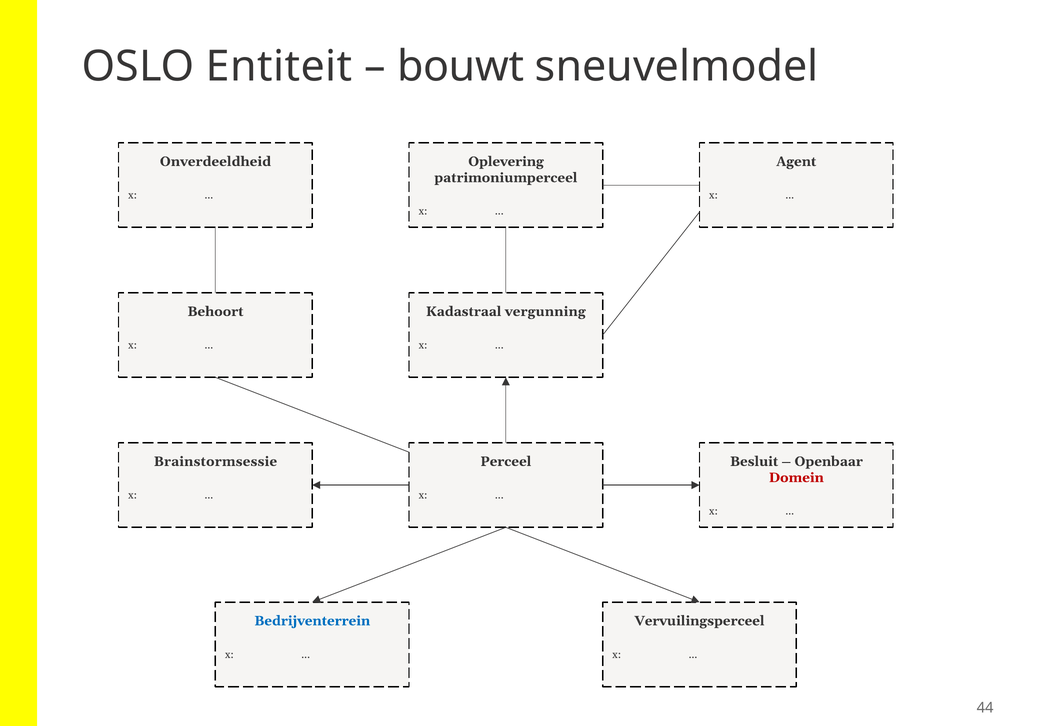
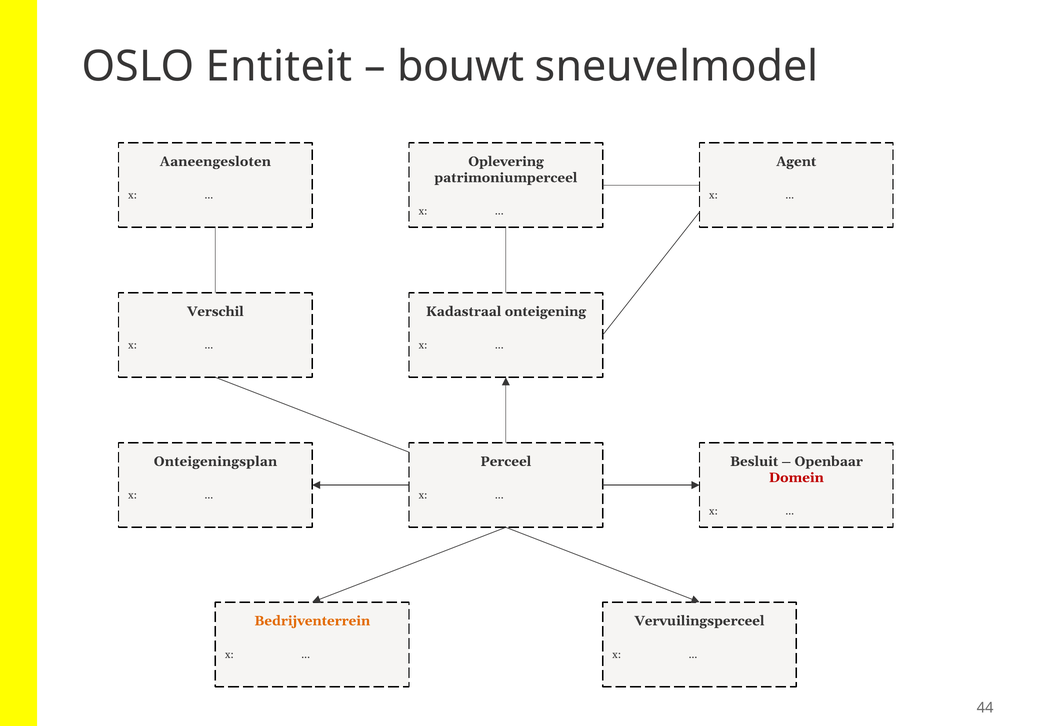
Onverdeeldheid: Onverdeeldheid -> Aaneengesloten
Behoort: Behoort -> Verschil
vergunning: vergunning -> onteigening
Brainstormsessie: Brainstormsessie -> Onteigeningsplan
Bedrijventerrein colour: blue -> orange
